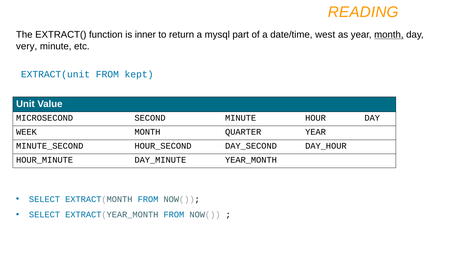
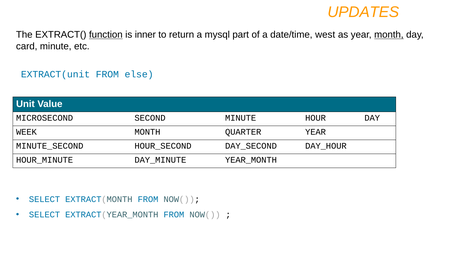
READING: READING -> UPDATES
function underline: none -> present
very: very -> card
kept: kept -> else
